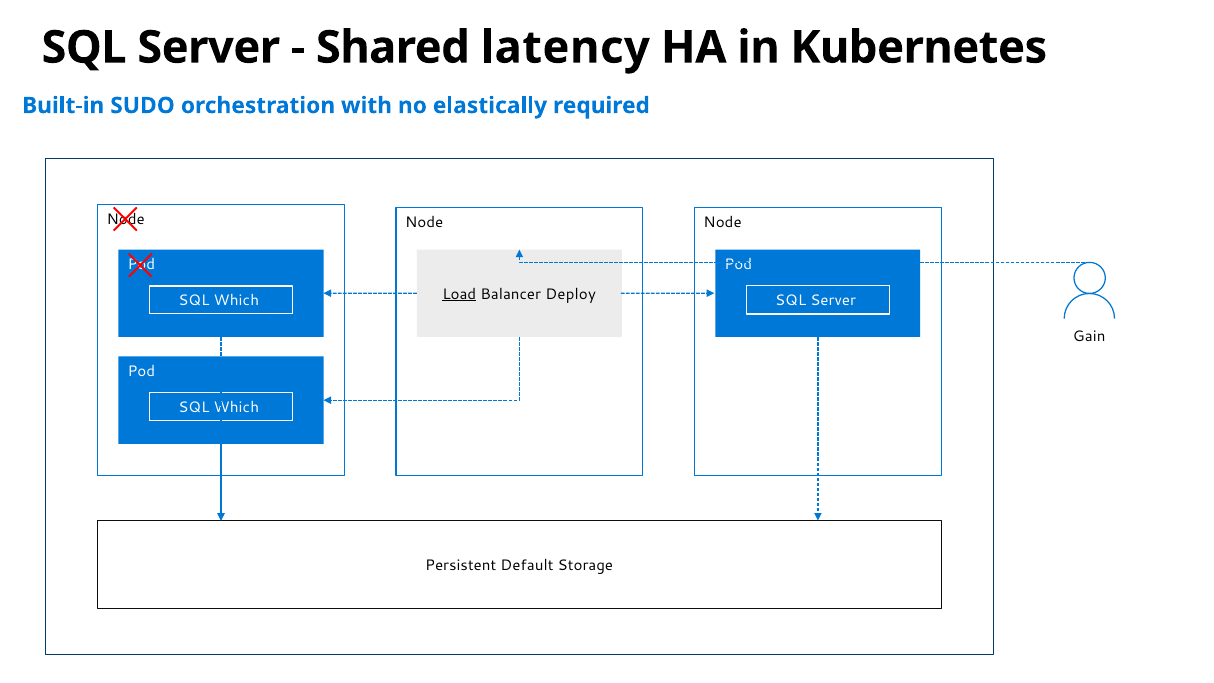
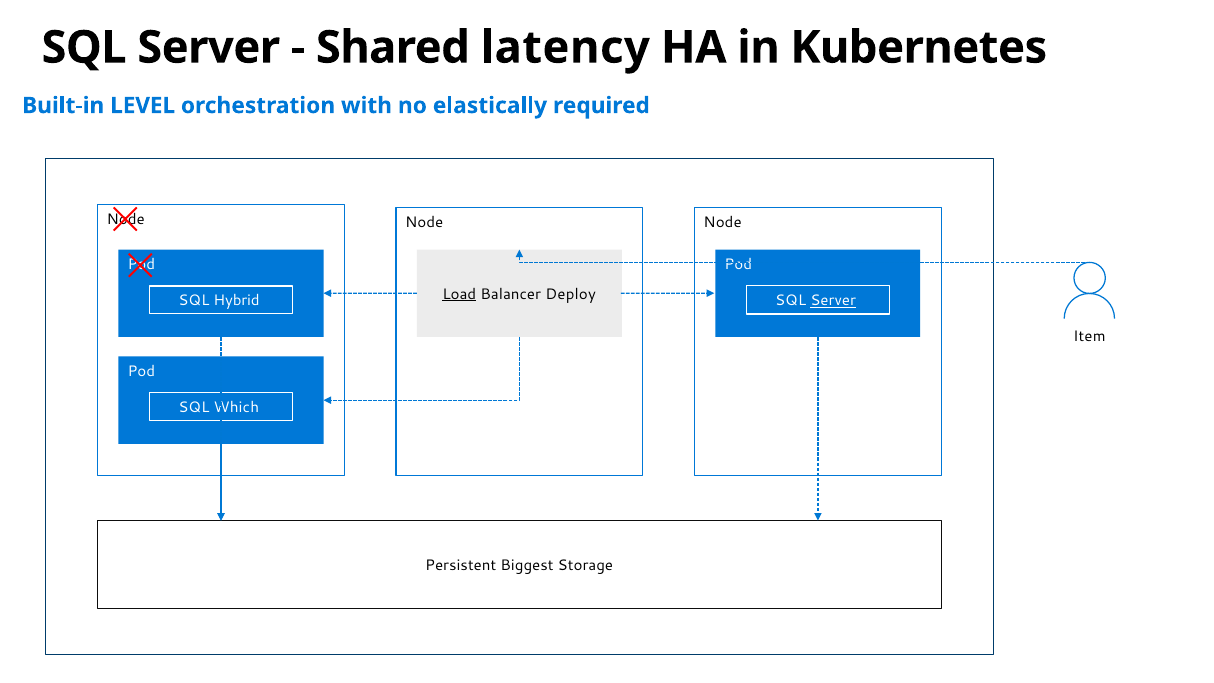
SUDO: SUDO -> LEVEL
Which at (236, 301): Which -> Hybrid
Server at (833, 301) underline: none -> present
Gain: Gain -> Item
Default: Default -> Biggest
